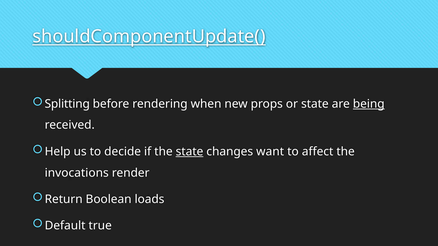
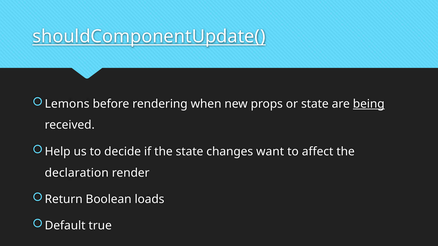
Splitting: Splitting -> Lemons
state at (190, 152) underline: present -> none
invocations: invocations -> declaration
